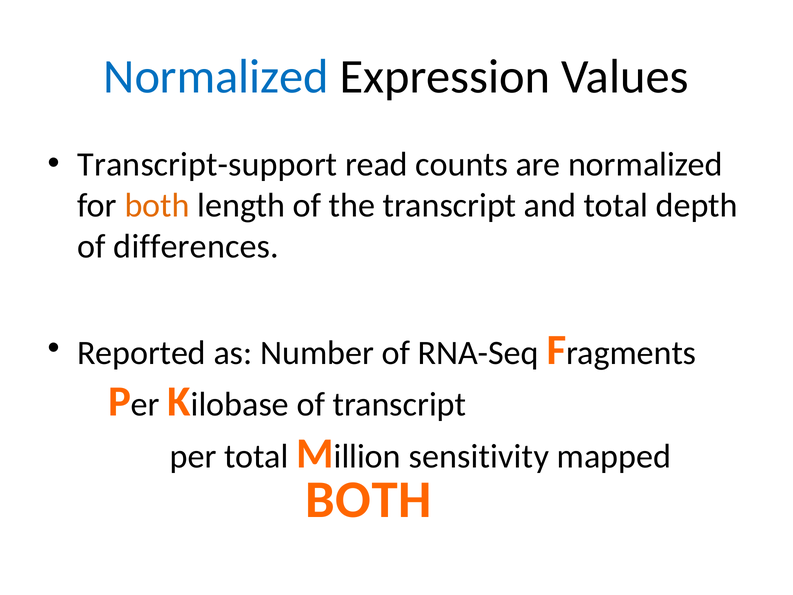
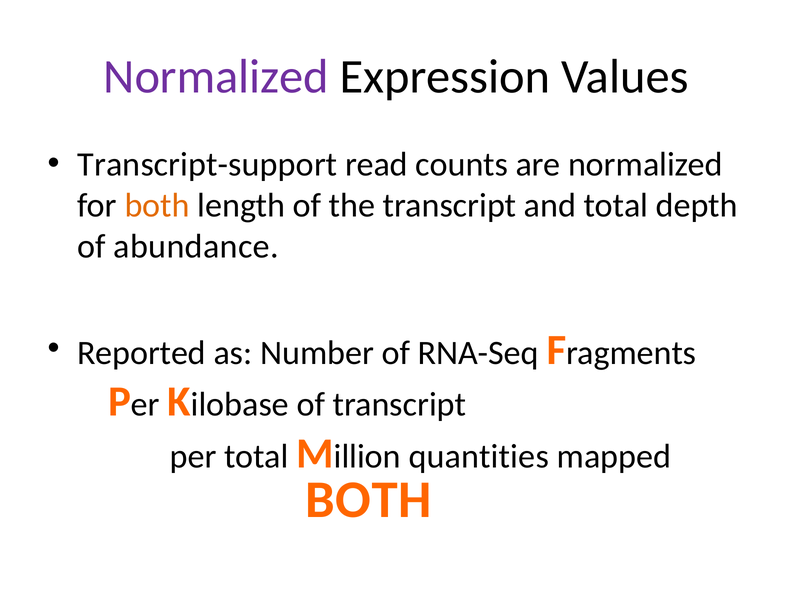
Normalized at (216, 77) colour: blue -> purple
differences: differences -> abundance
sensitivity: sensitivity -> quantities
